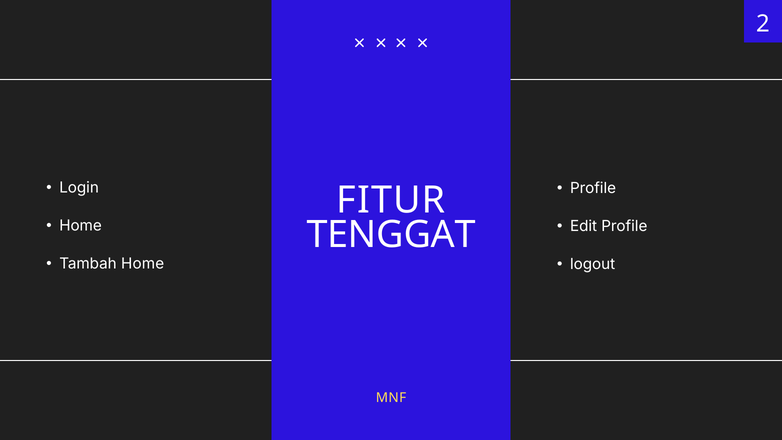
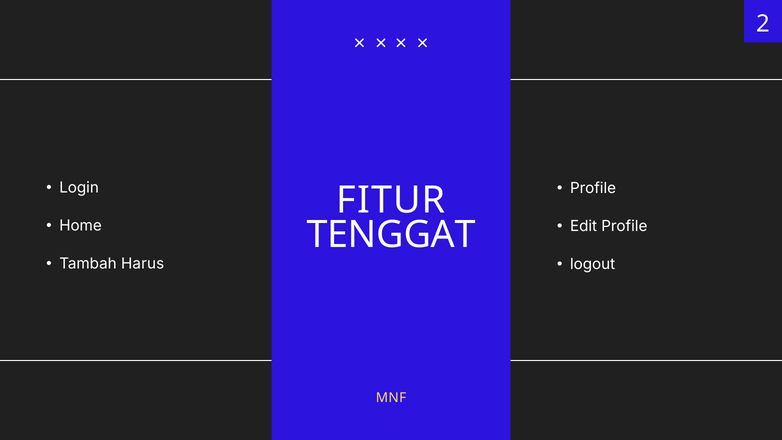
Tambah Home: Home -> Harus
